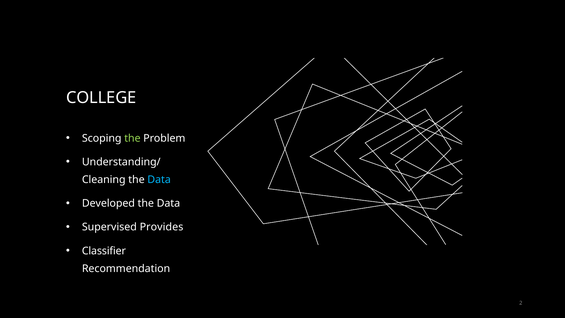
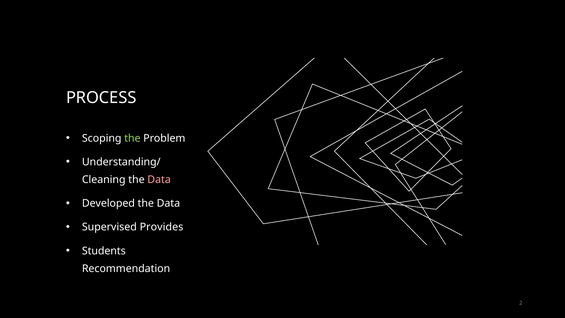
COLLEGE: COLLEGE -> PROCESS
Data at (159, 180) colour: light blue -> pink
Classifier: Classifier -> Students
